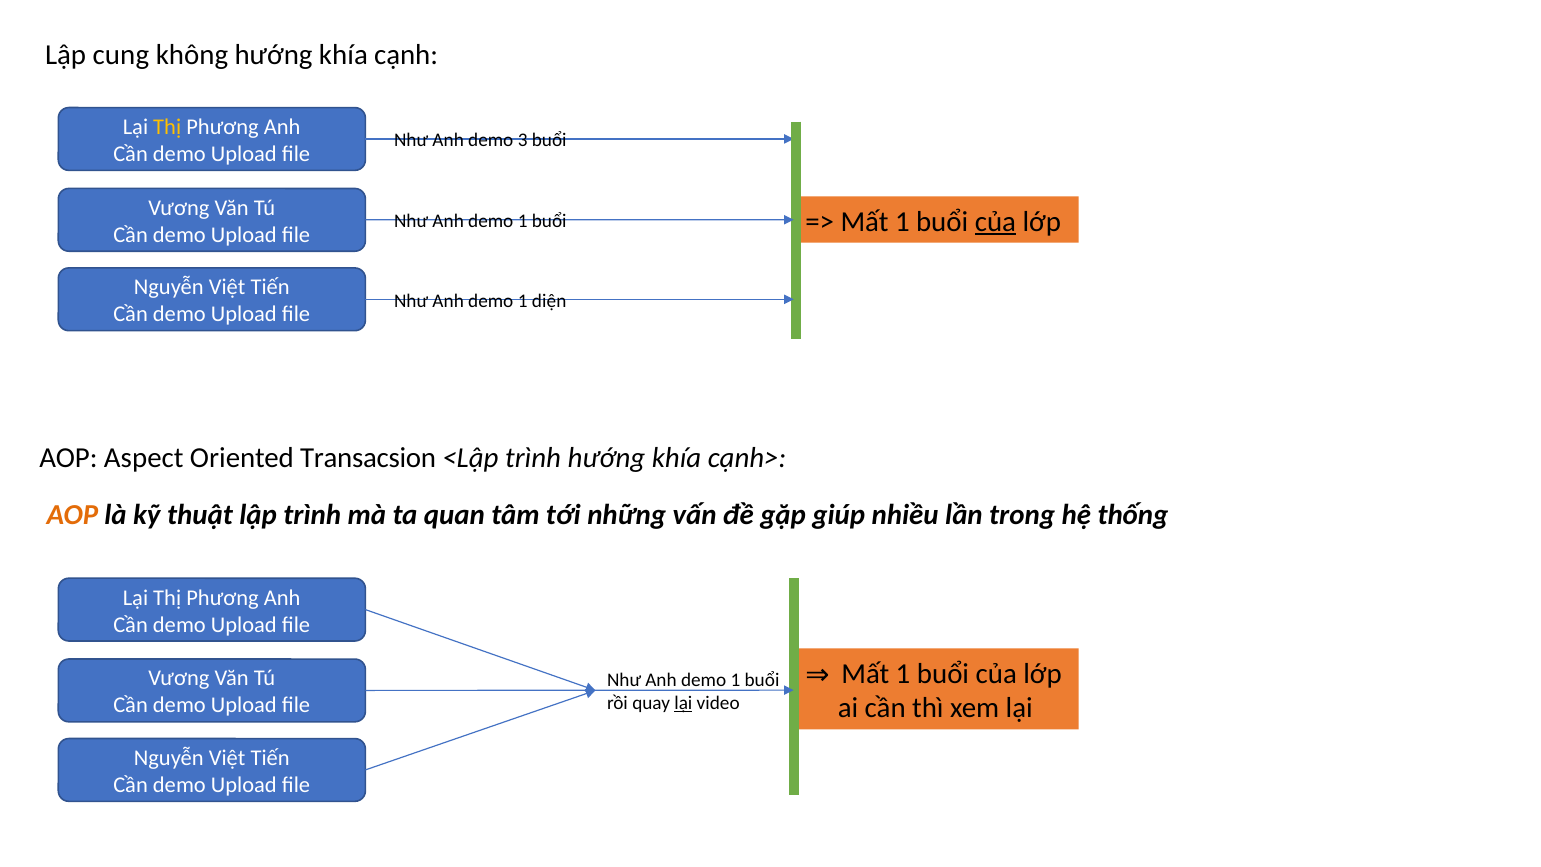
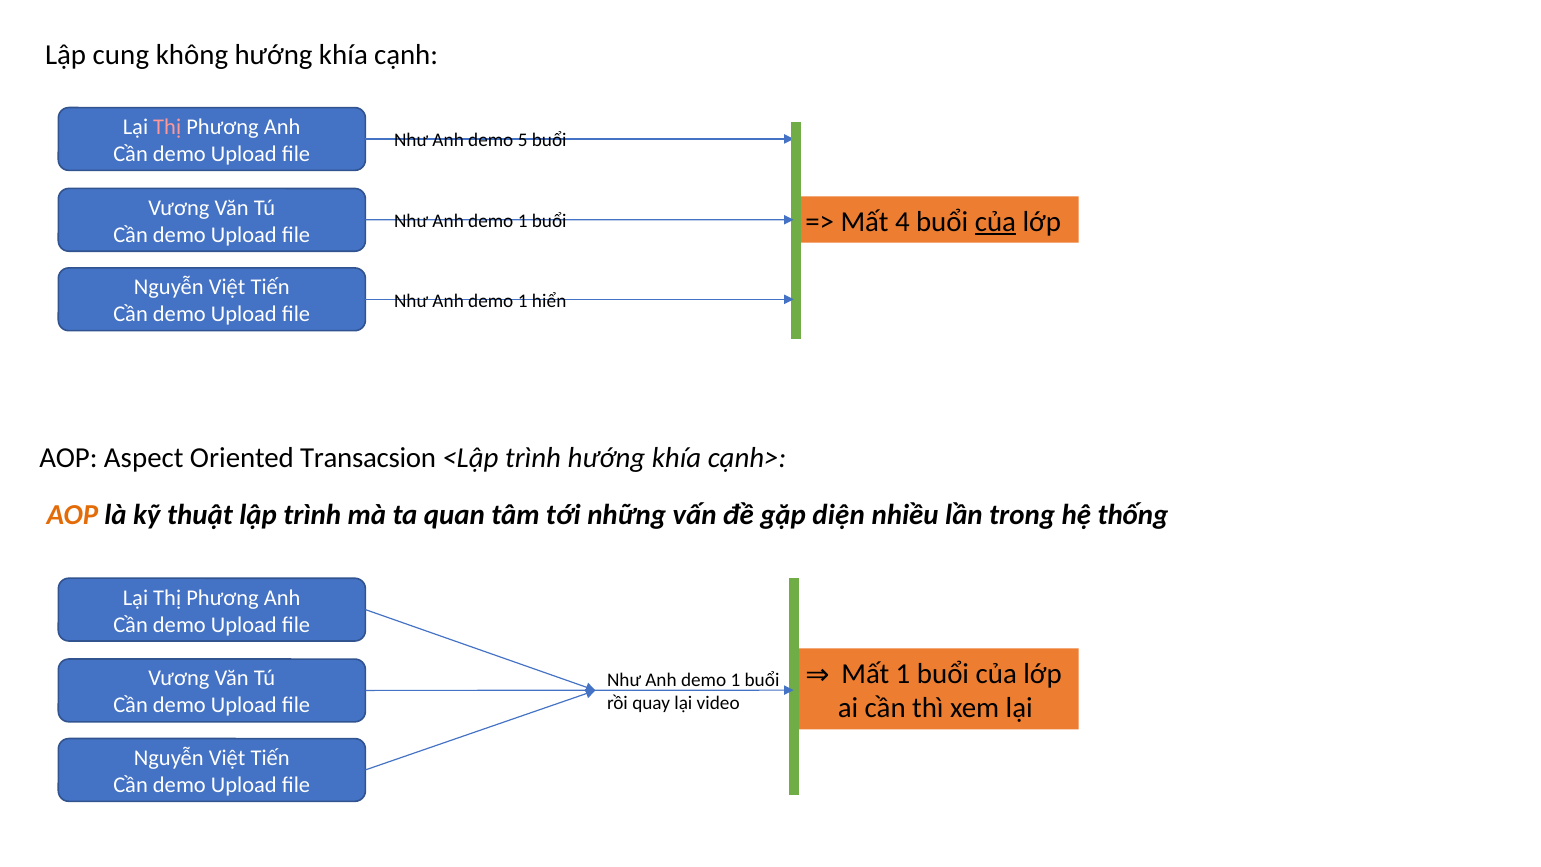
Thị at (167, 127) colour: yellow -> pink
3: 3 -> 5
1 at (902, 222): 1 -> 4
diện: diện -> hiển
giúp: giúp -> diện
lại at (683, 703) underline: present -> none
